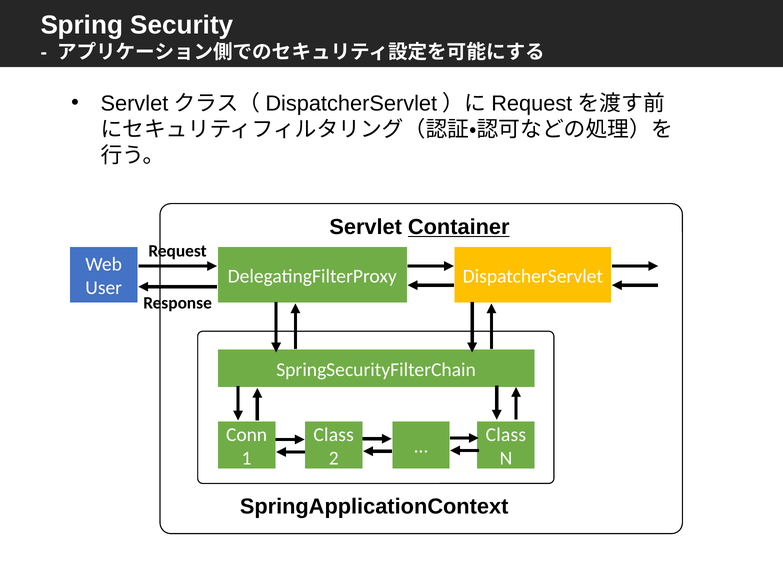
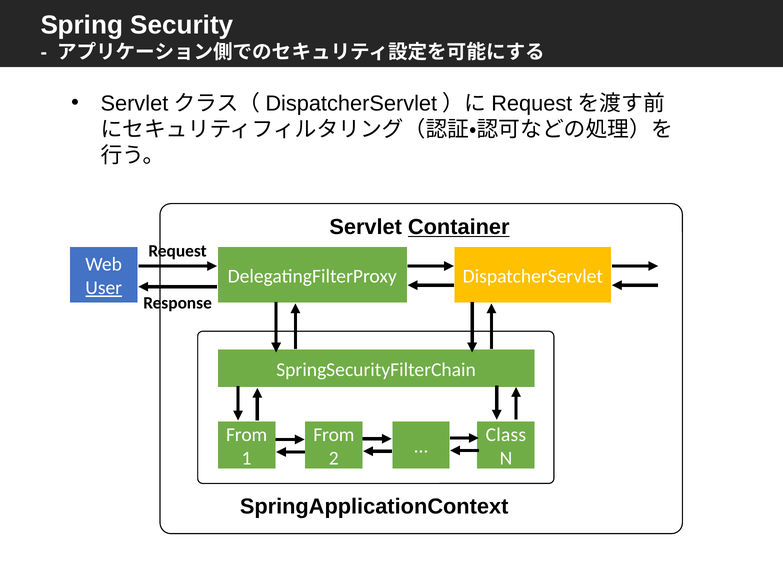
User underline: none -> present
Conn at (247, 435): Conn -> From
Class at (334, 435): Class -> From
